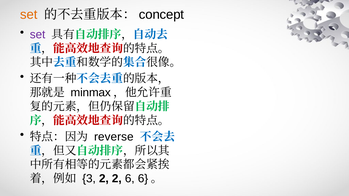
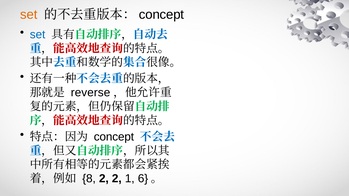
set at (38, 35) colour: purple -> blue
minmax: minmax -> reverse
reverse at (114, 137): reverse -> concept
3: 3 -> 8
2 6: 6 -> 1
